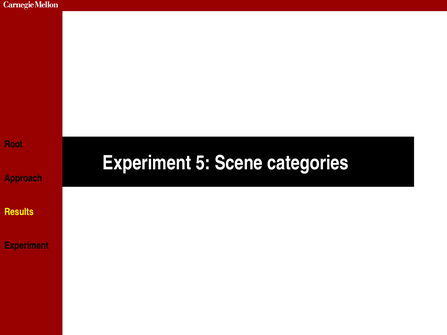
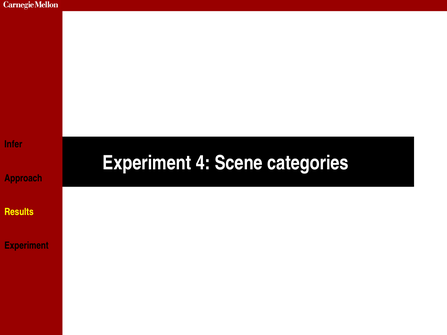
Root: Root -> Infer
5: 5 -> 4
